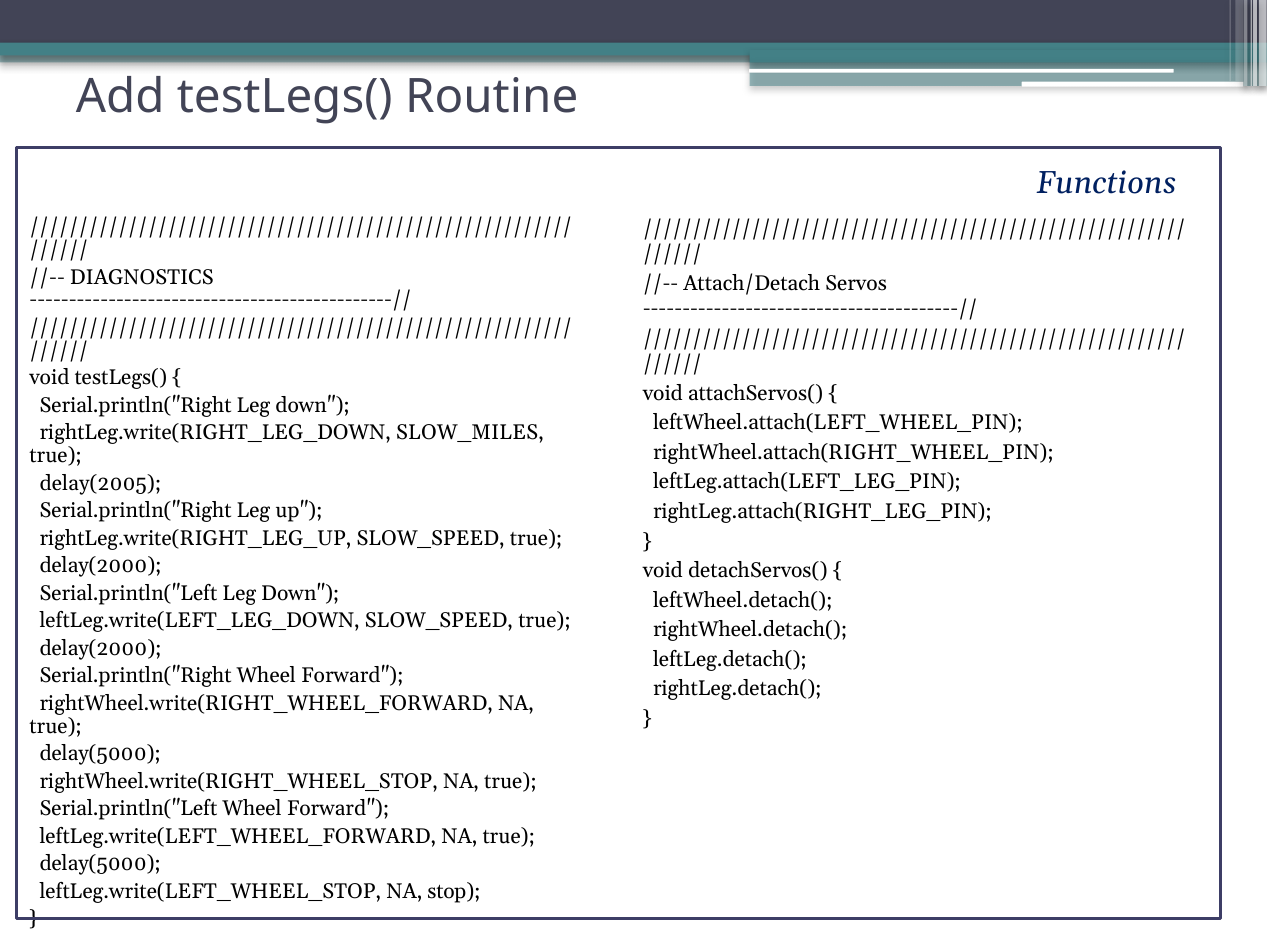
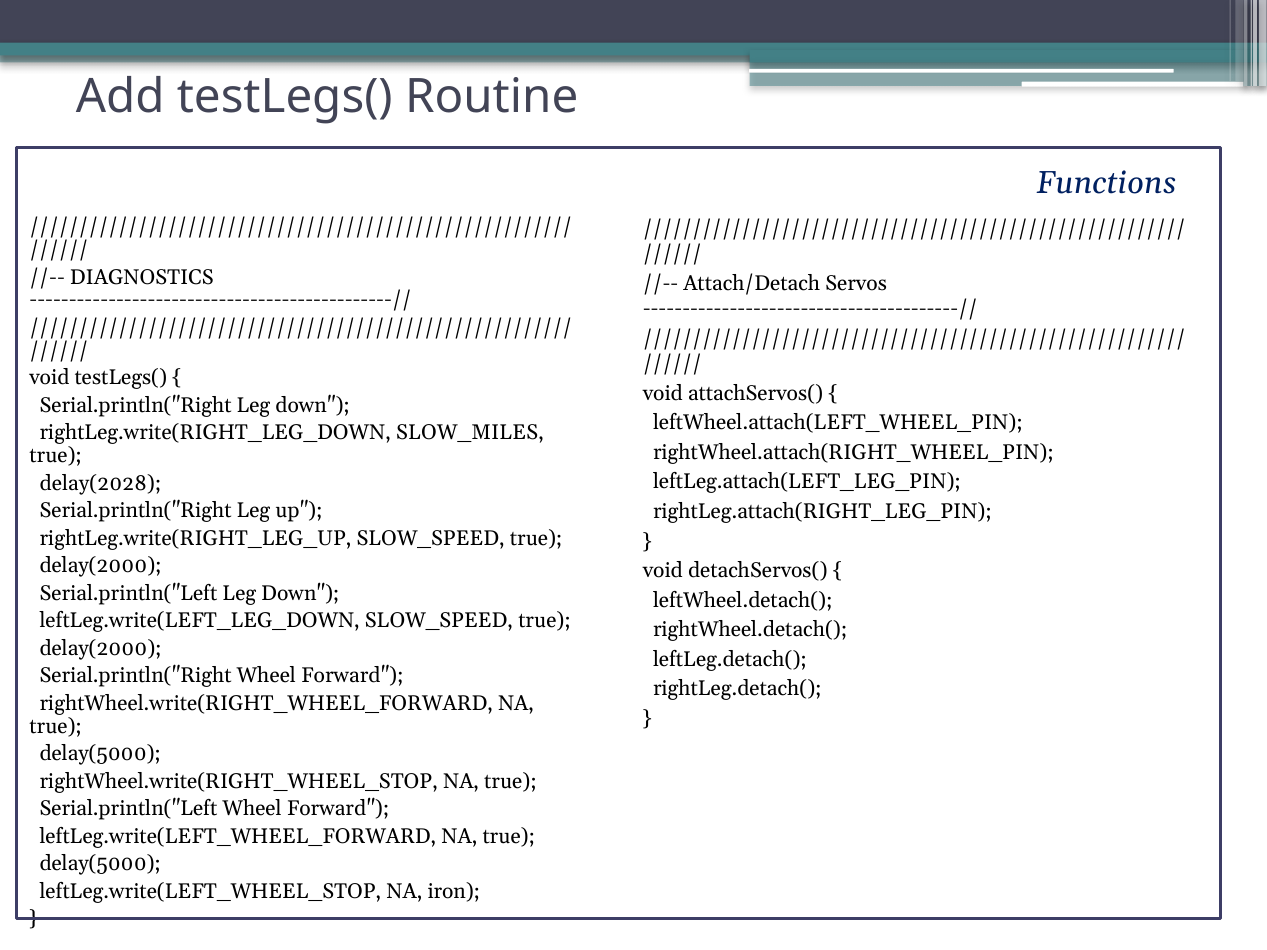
delay(2005: delay(2005 -> delay(2028
stop: stop -> iron
